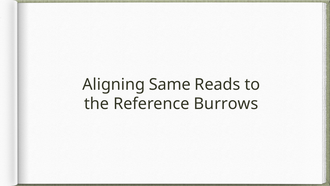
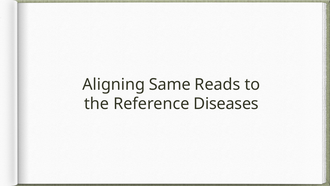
Burrows: Burrows -> Diseases
